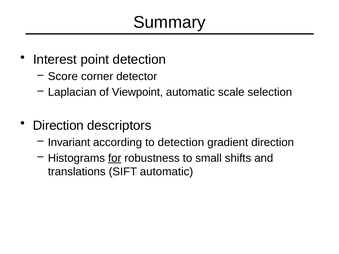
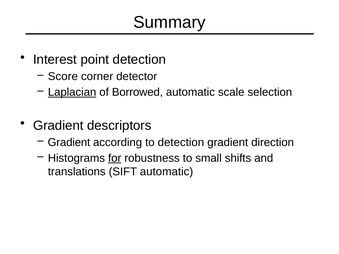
Laplacian underline: none -> present
Viewpoint: Viewpoint -> Borrowed
Direction at (58, 126): Direction -> Gradient
Invariant at (69, 142): Invariant -> Gradient
